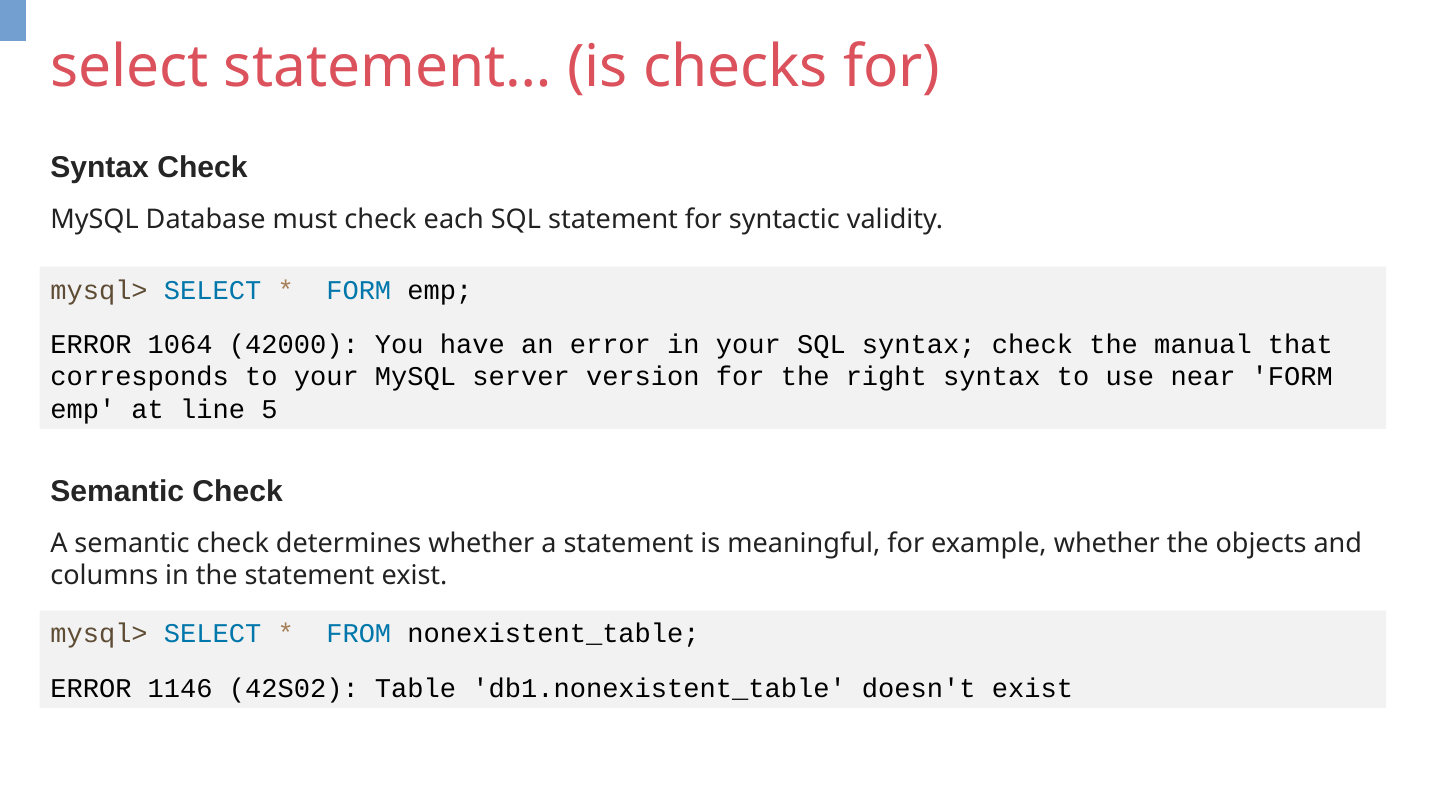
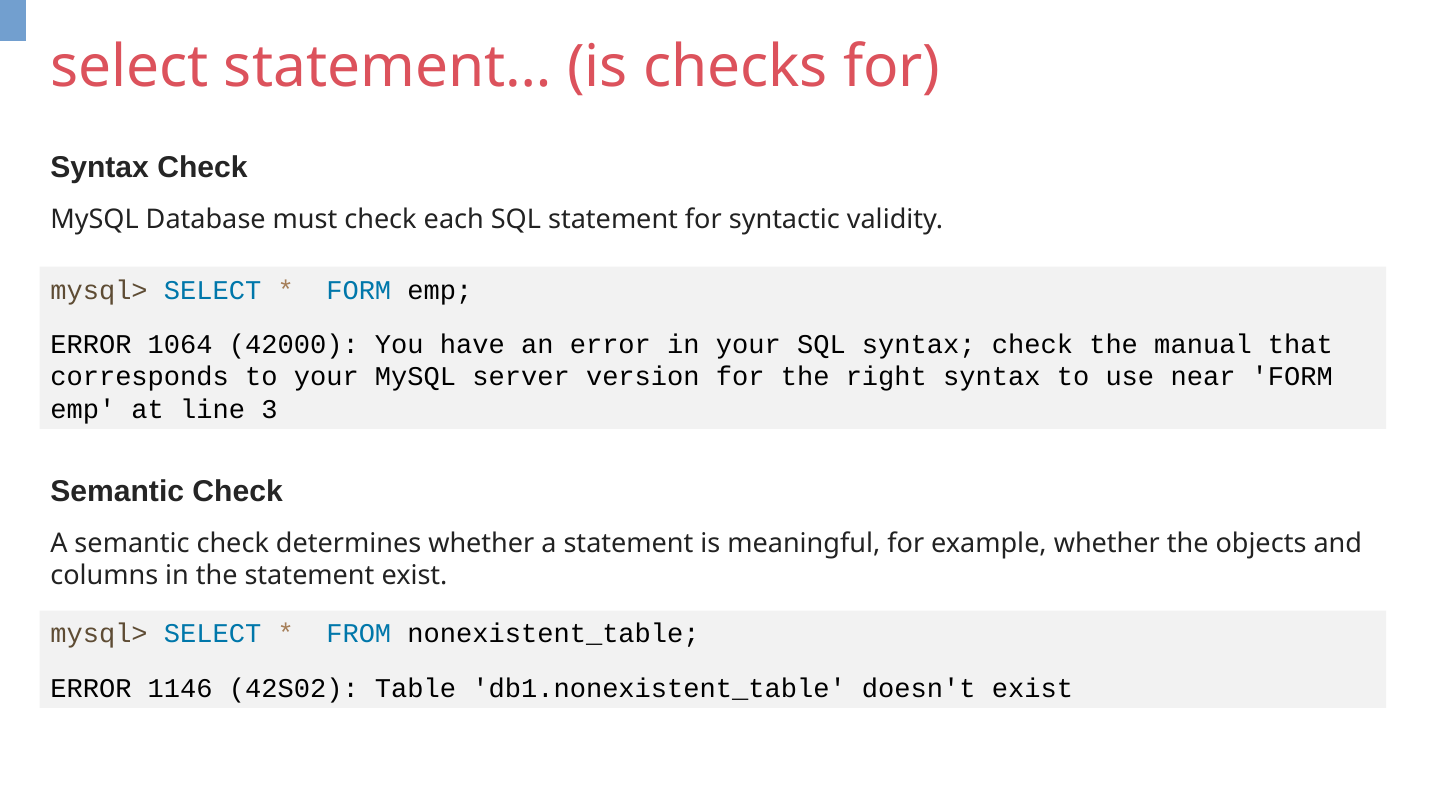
5: 5 -> 3
